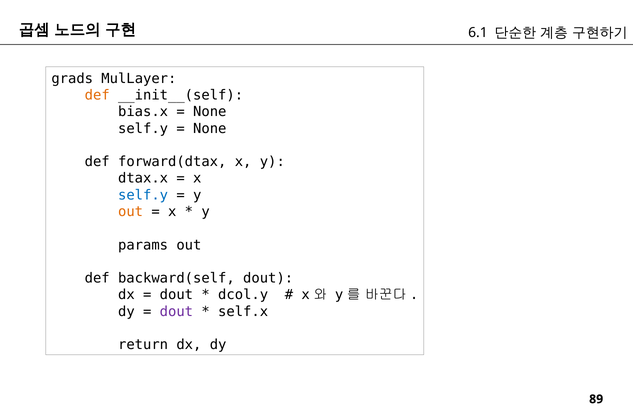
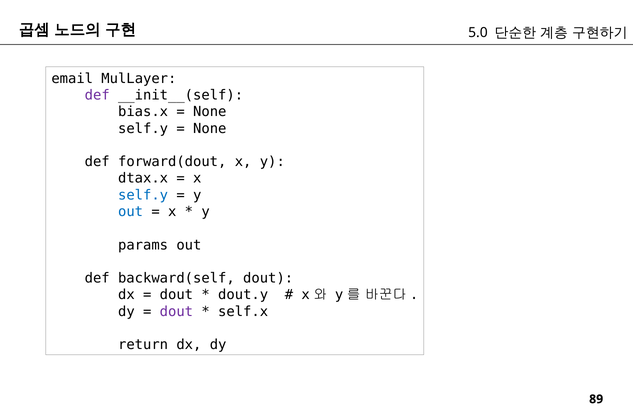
6.1: 6.1 -> 5.0
grads: grads -> email
def at (97, 95) colour: orange -> purple
forward(dtax: forward(dtax -> forward(dout
out at (131, 212) colour: orange -> blue
dcol.y: dcol.y -> dout.y
